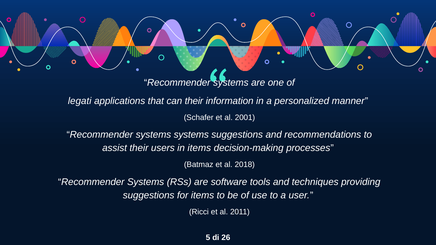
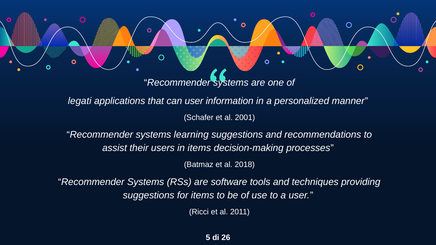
can their: their -> user
systems systems: systems -> learning
